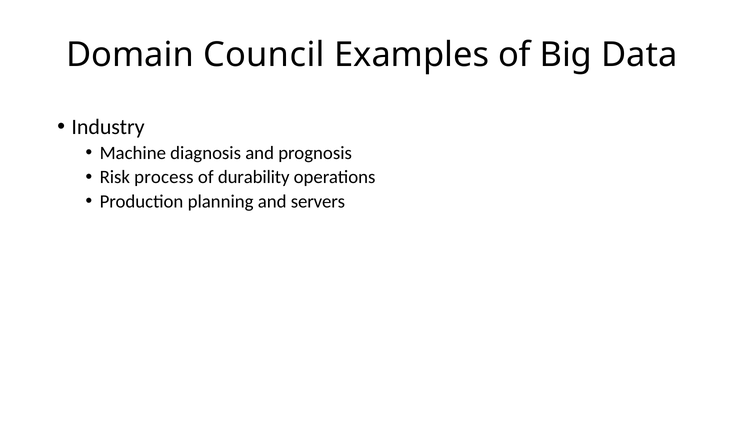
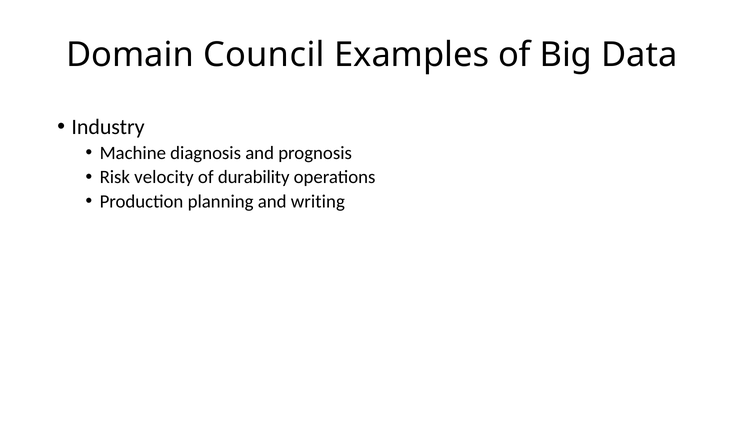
process: process -> velocity
servers: servers -> writing
